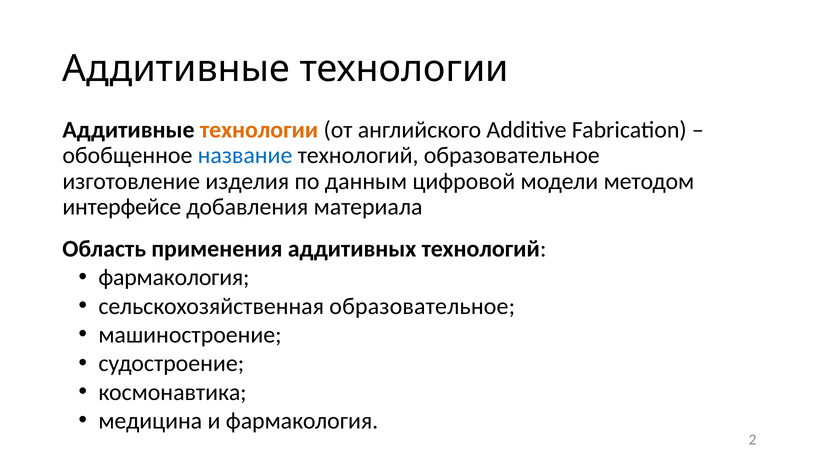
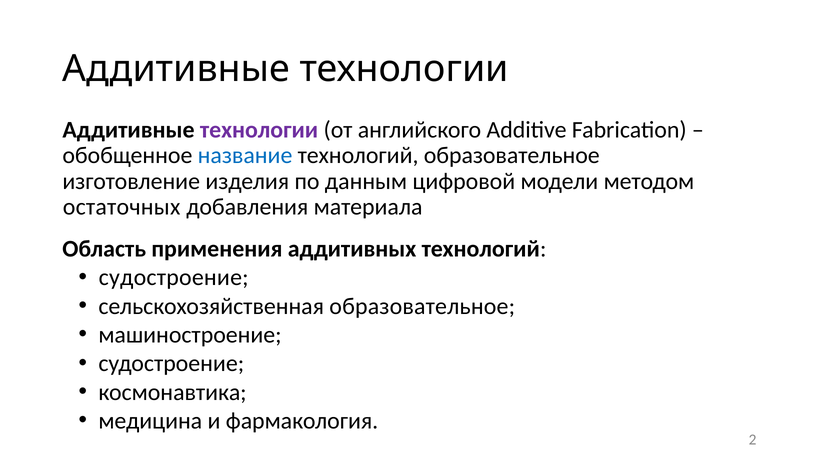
технологии at (259, 130) colour: orange -> purple
интерфейсе: интерфейсе -> остаточных
фармакология at (174, 278): фармакология -> судостроение
